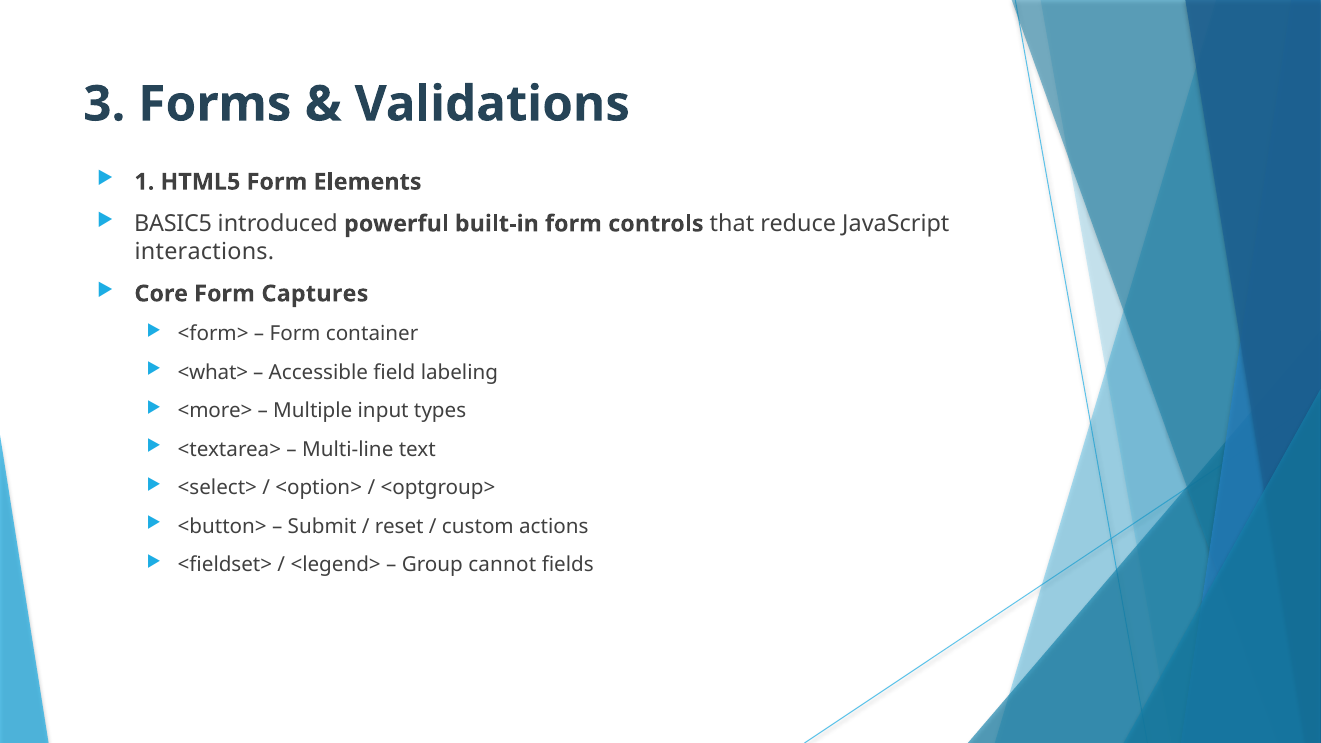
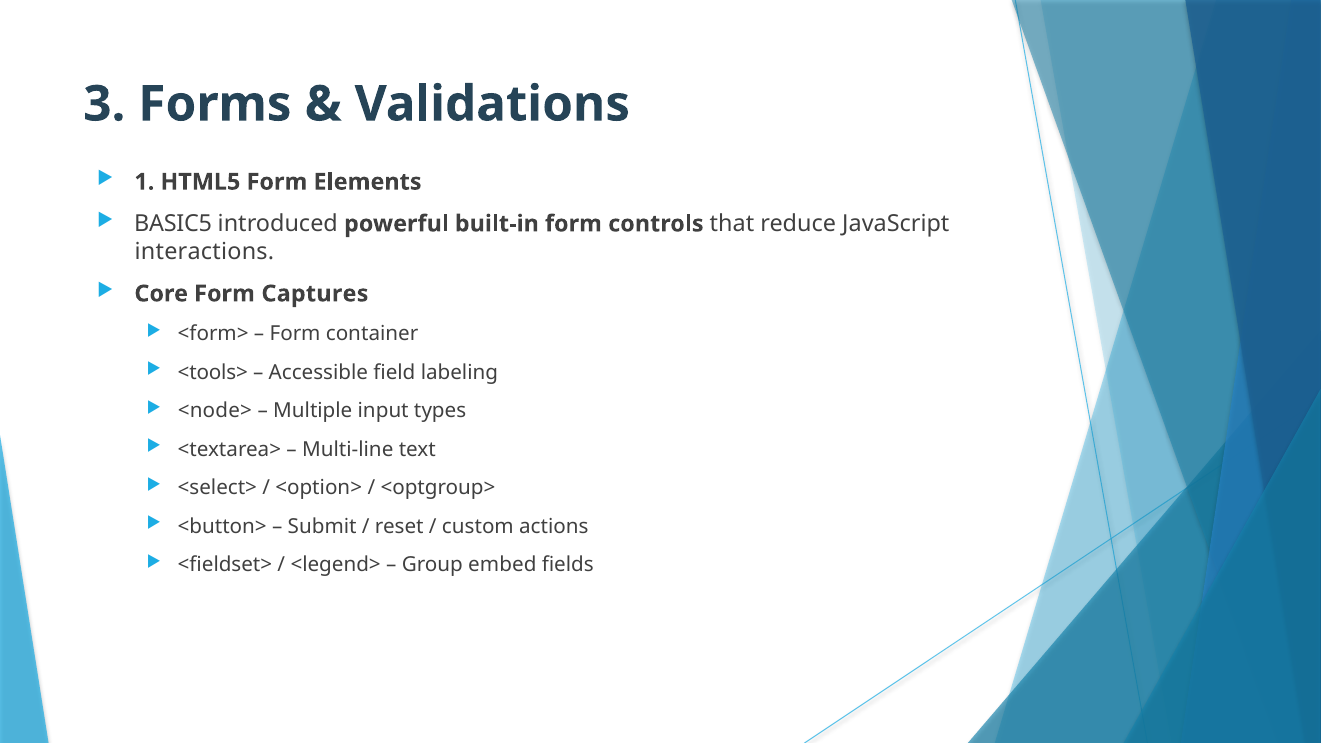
<what>: <what> -> <tools>
<more>: <more> -> <node>
cannot: cannot -> embed
